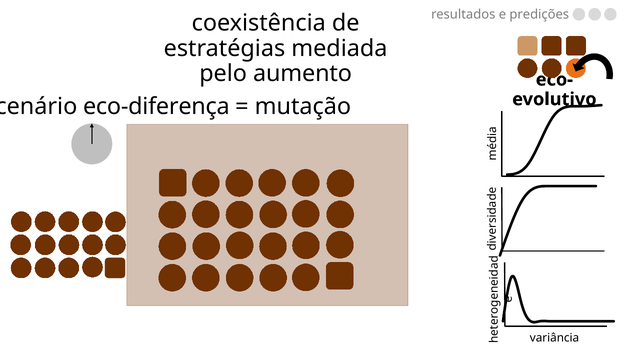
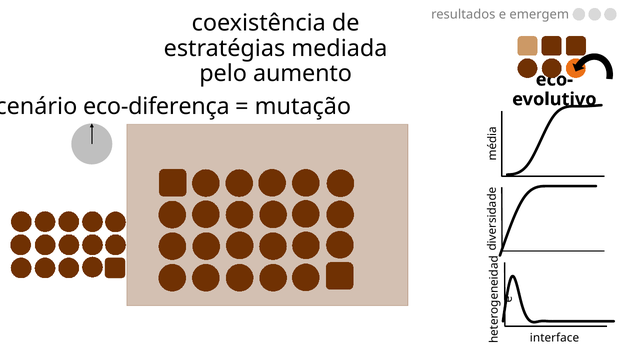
predições: predições -> emergem
variância: variância -> interface
